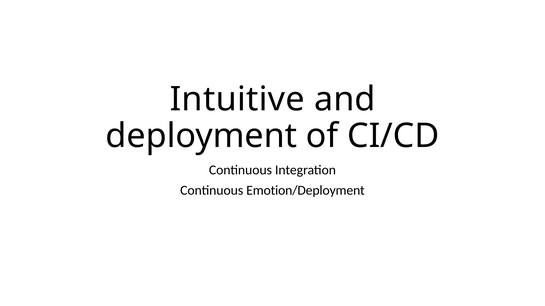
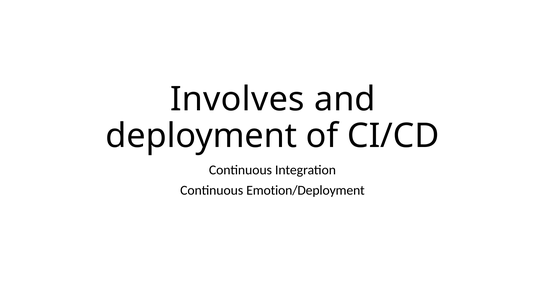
Intuitive: Intuitive -> Involves
